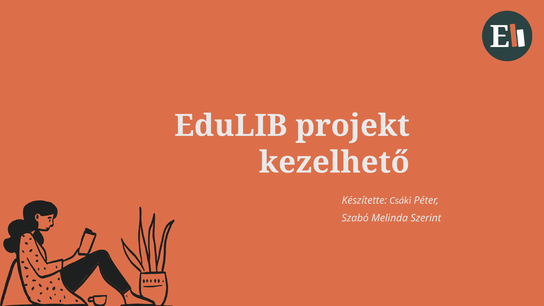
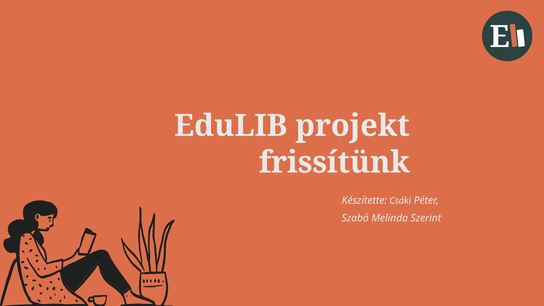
kezelhető: kezelhető -> frissítünk
